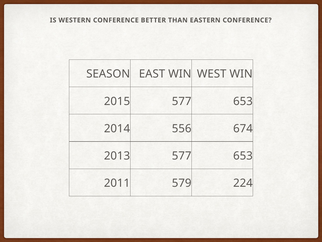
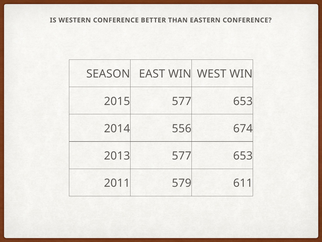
224: 224 -> 611
